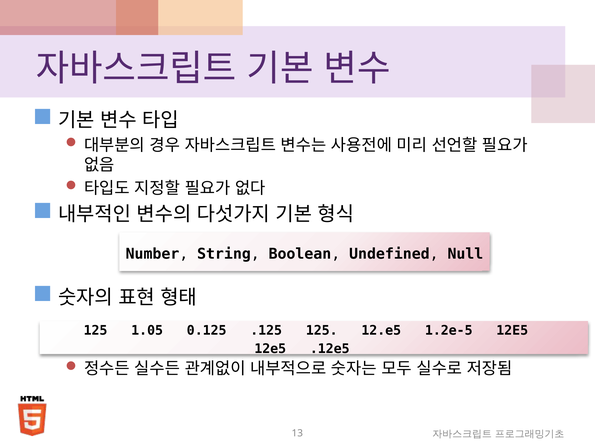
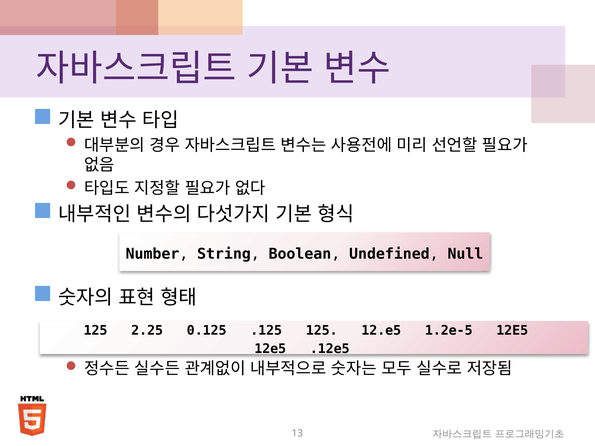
1.05: 1.05 -> 2.25
